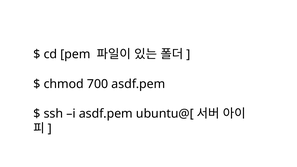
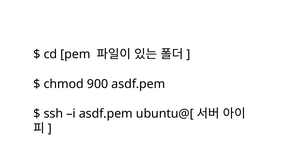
700: 700 -> 900
